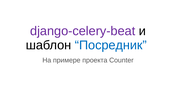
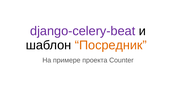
Посредник colour: blue -> orange
